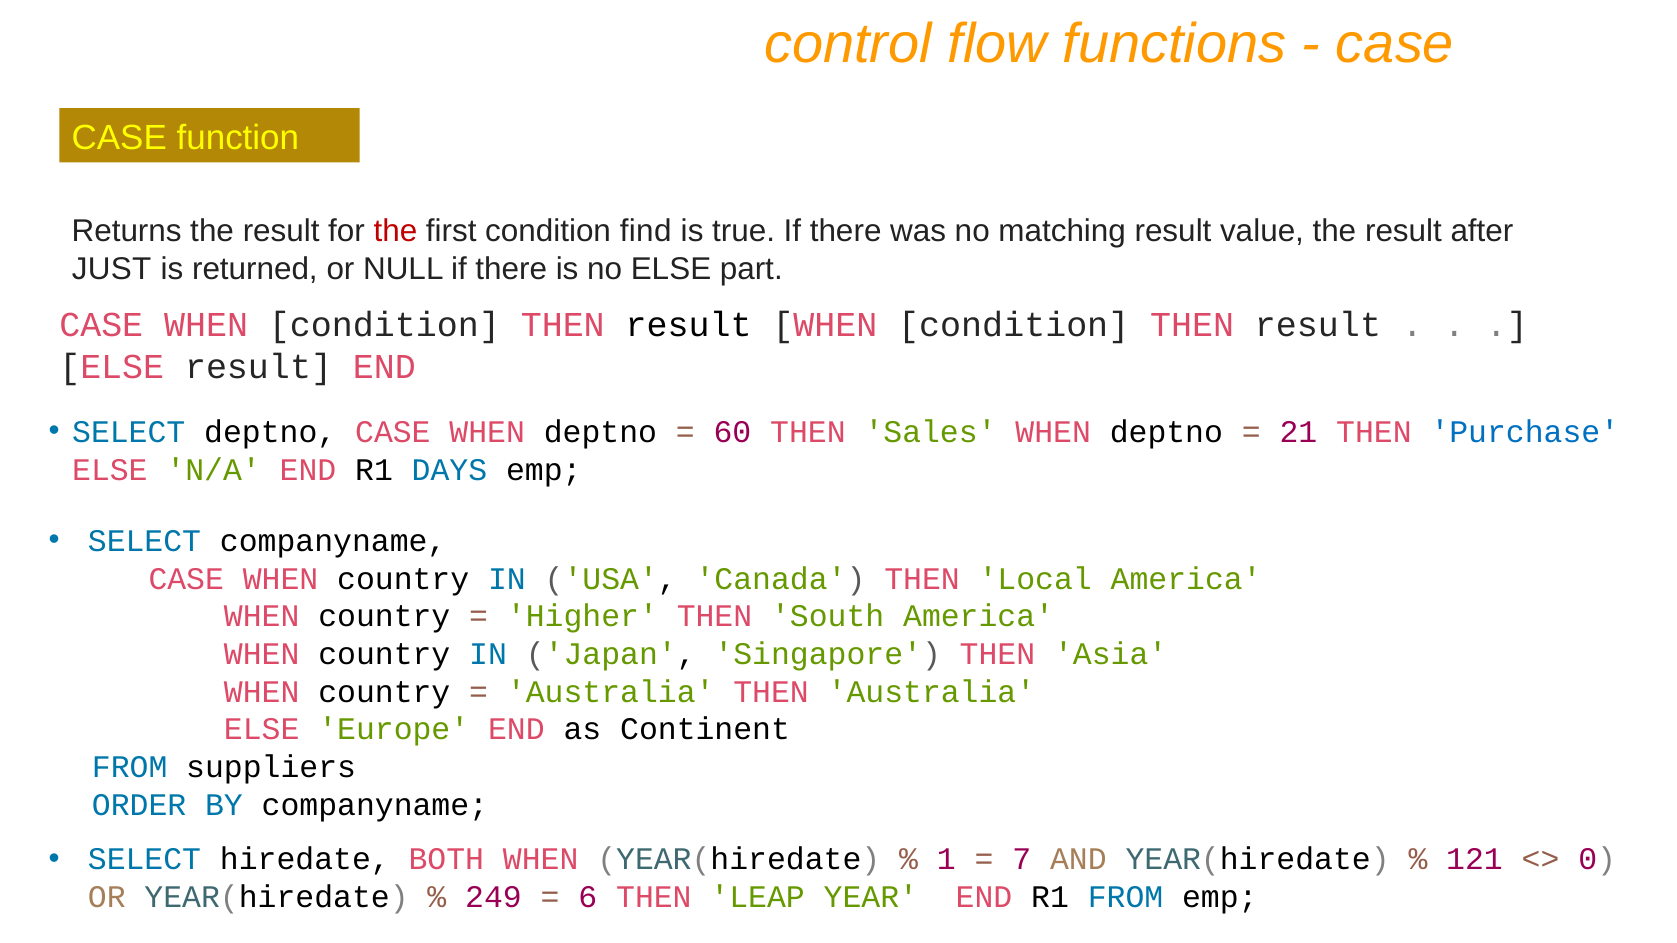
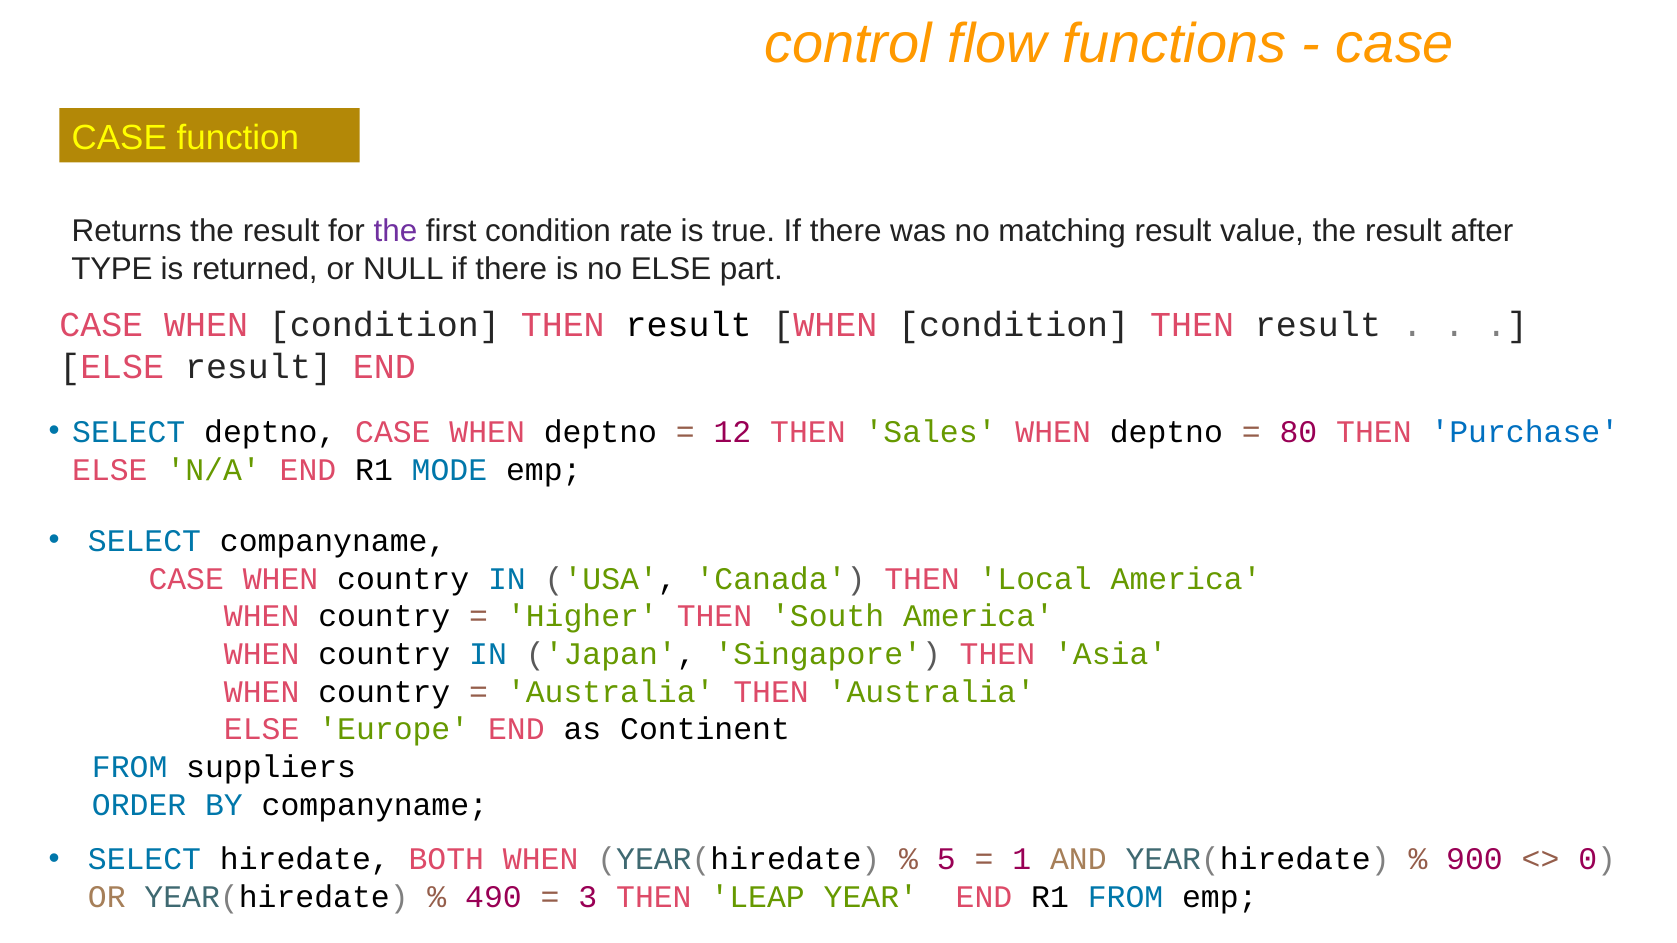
the at (395, 232) colour: red -> purple
find: find -> rate
JUST: JUST -> TYPE
60: 60 -> 12
21: 21 -> 80
DAYS: DAYS -> MODE
1: 1 -> 5
7: 7 -> 1
121: 121 -> 900
249: 249 -> 490
6: 6 -> 3
